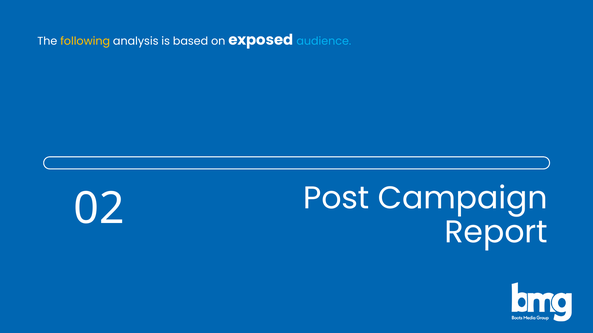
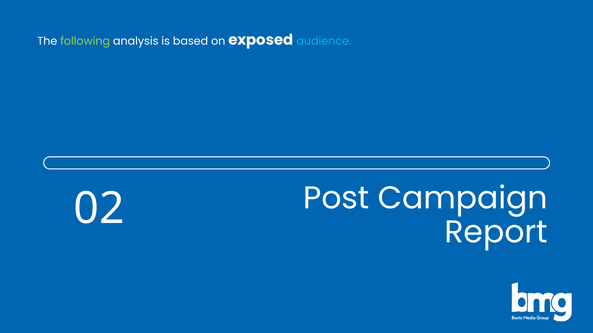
following colour: yellow -> light green
